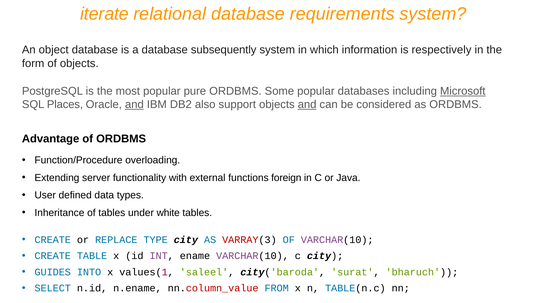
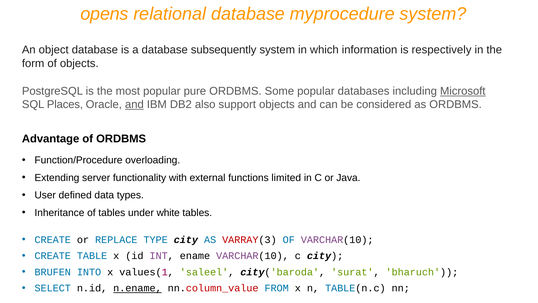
iterate: iterate -> opens
requirements: requirements -> myprocedure
and at (307, 104) underline: present -> none
foreign: foreign -> limited
GUIDES: GUIDES -> BRUFEN
n.ename underline: none -> present
